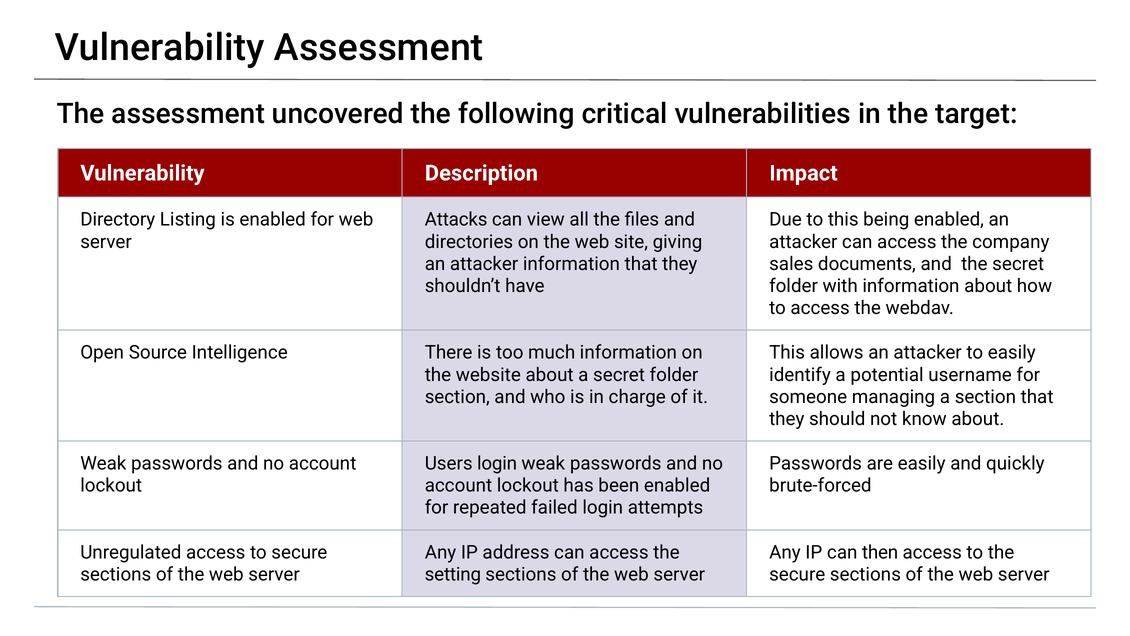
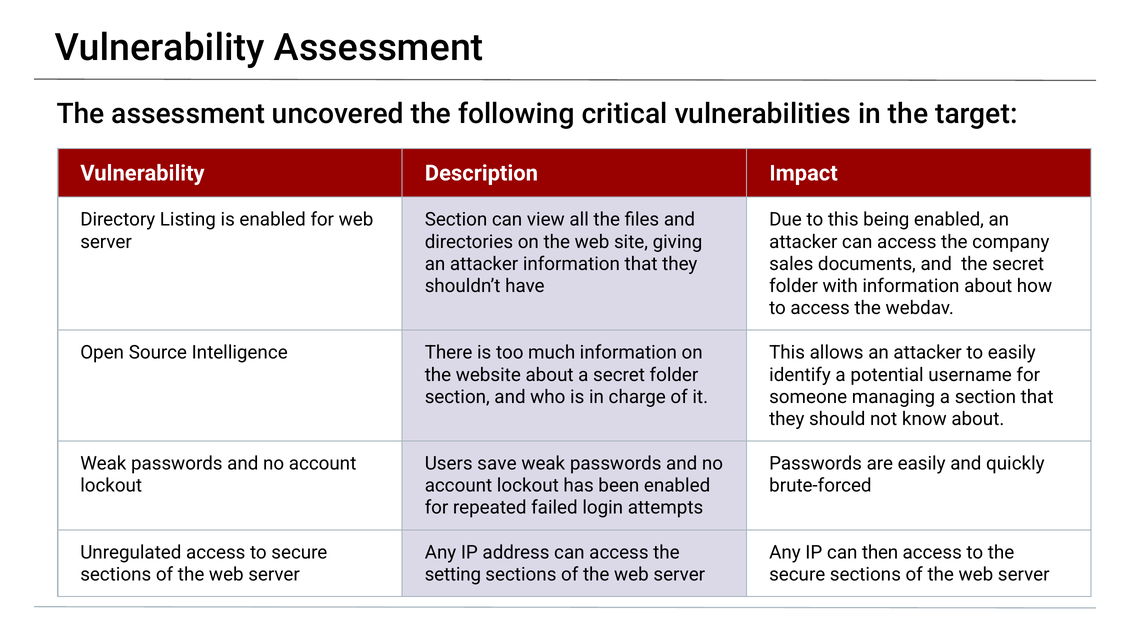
Attacks at (456, 220): Attacks -> Section
Users login: login -> save
